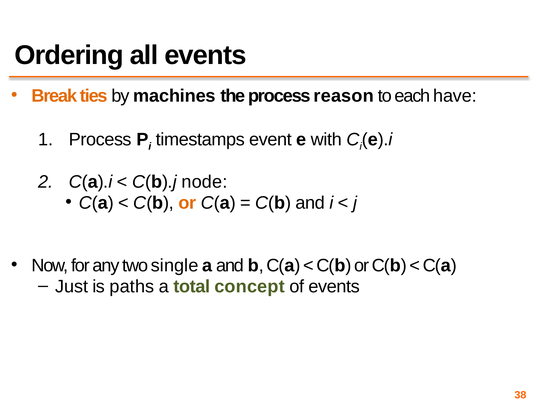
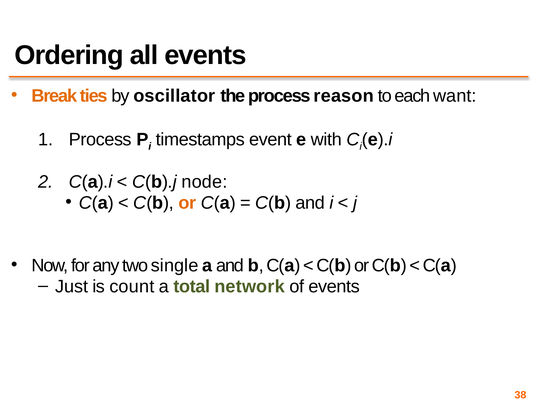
machines: machines -> oscillator
have: have -> want
paths: paths -> count
concept: concept -> network
